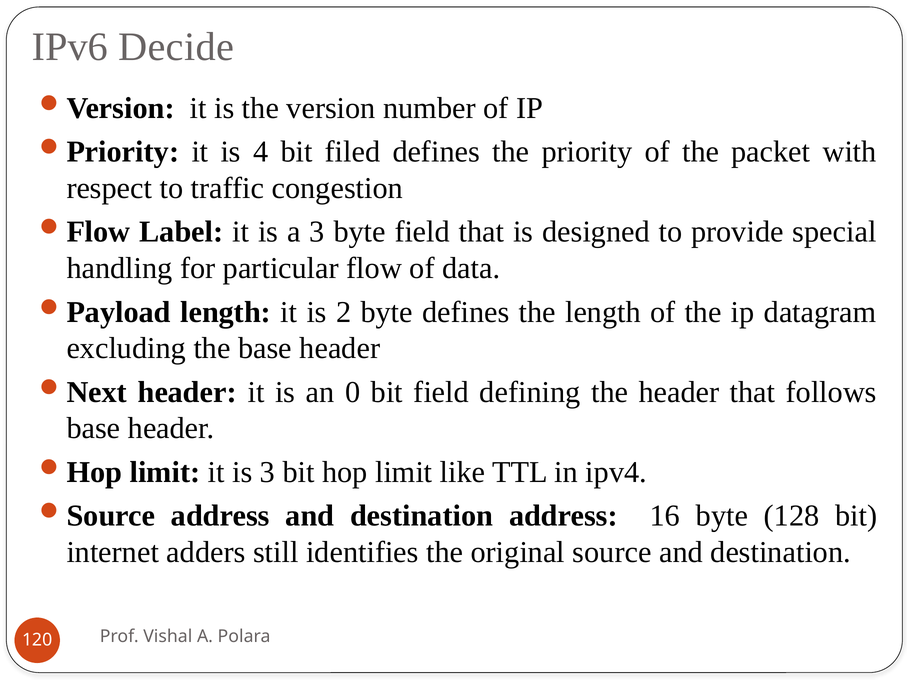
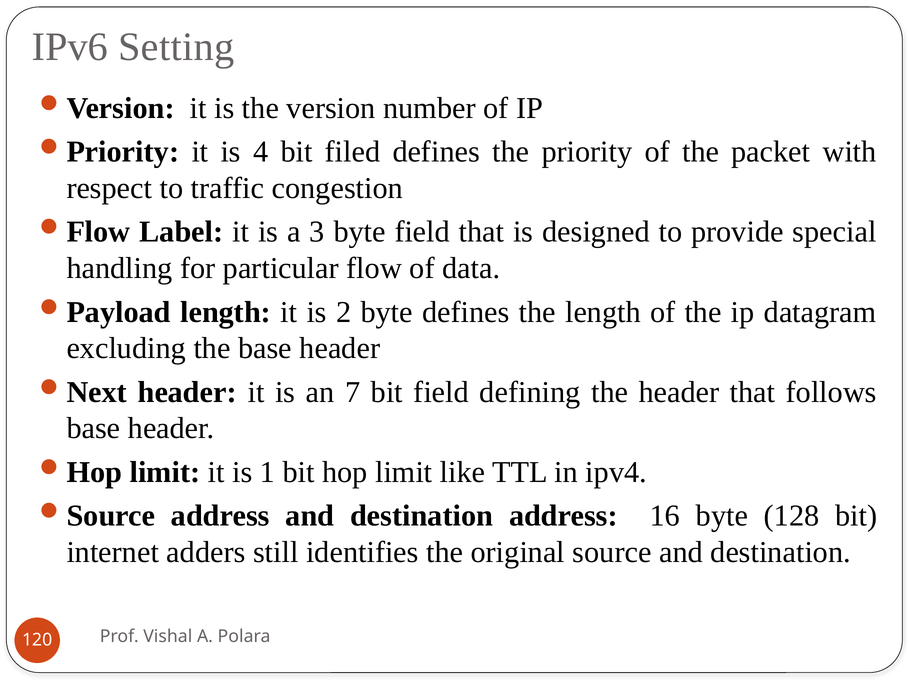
Decide: Decide -> Setting
0: 0 -> 7
is 3: 3 -> 1
